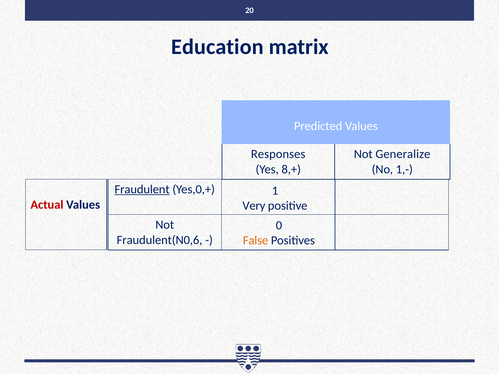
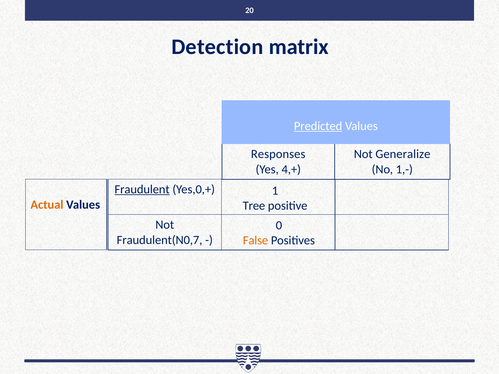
Education: Education -> Detection
Predicted underline: none -> present
8,+: 8,+ -> 4,+
Actual colour: red -> orange
Very: Very -> Tree
Fraudulent(N0,6: Fraudulent(N0,6 -> Fraudulent(N0,7
